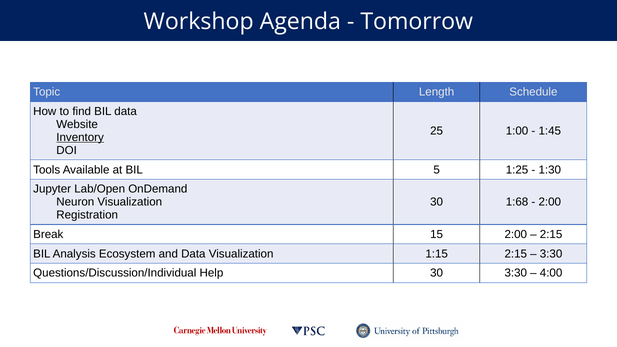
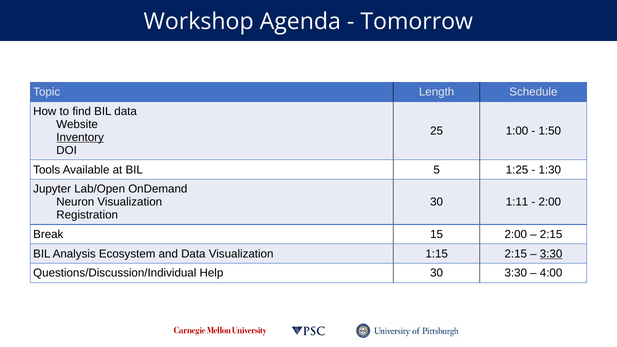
1:45: 1:45 -> 1:50
1:68: 1:68 -> 1:11
3:30 at (551, 254) underline: none -> present
